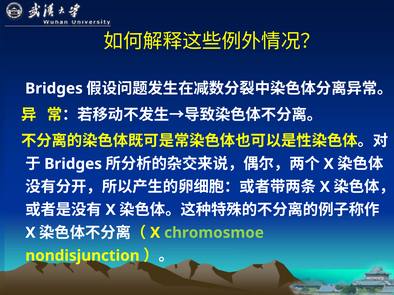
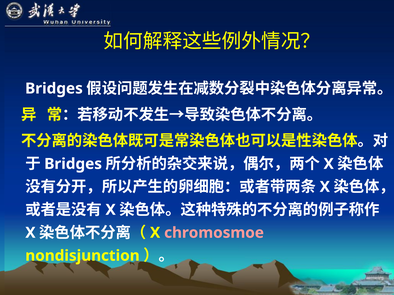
chromosmoe colour: light green -> pink
